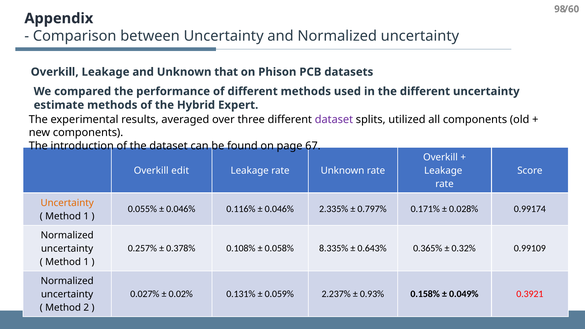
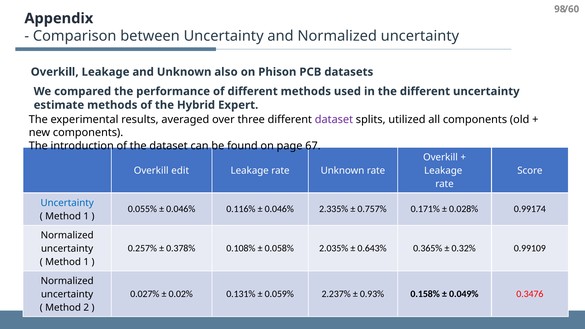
that: that -> also
Uncertainty at (67, 203) colour: orange -> blue
0.797%: 0.797% -> 0.757%
8.335%: 8.335% -> 2.035%
0.3921: 0.3921 -> 0.3476
